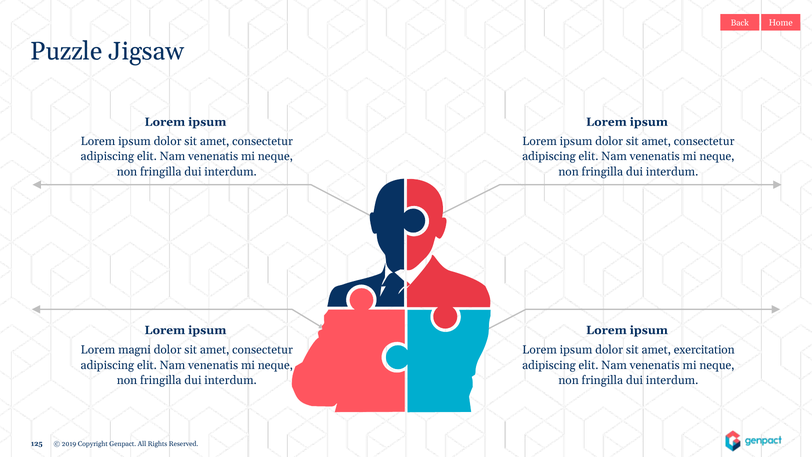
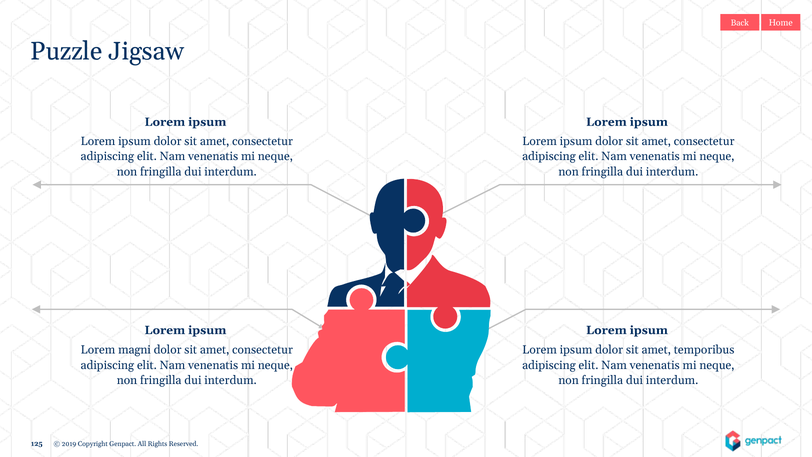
exercitation: exercitation -> temporibus
